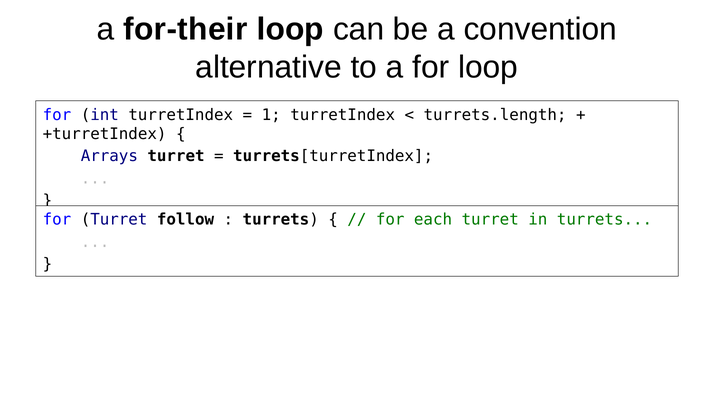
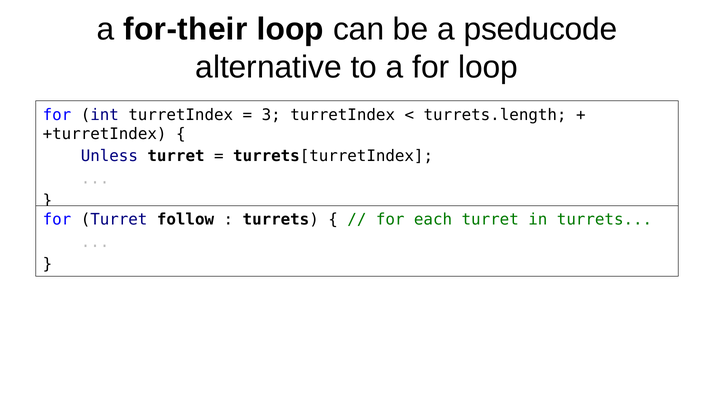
convention: convention -> pseducode
1: 1 -> 3
Arrays: Arrays -> Unless
